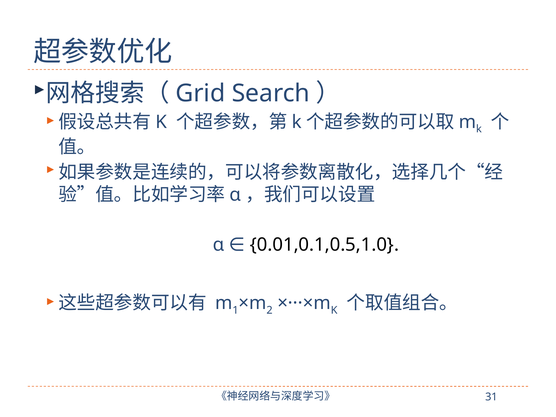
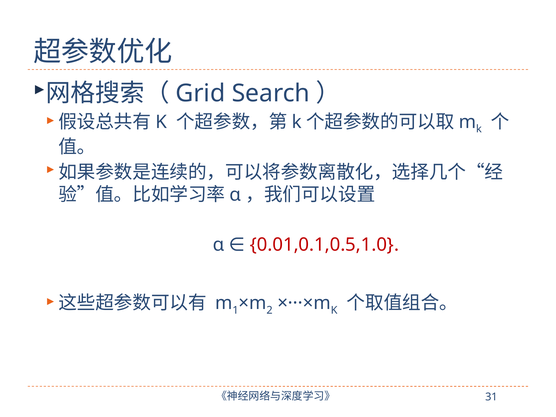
0.01,0.1,0.5,1.0 colour: black -> red
